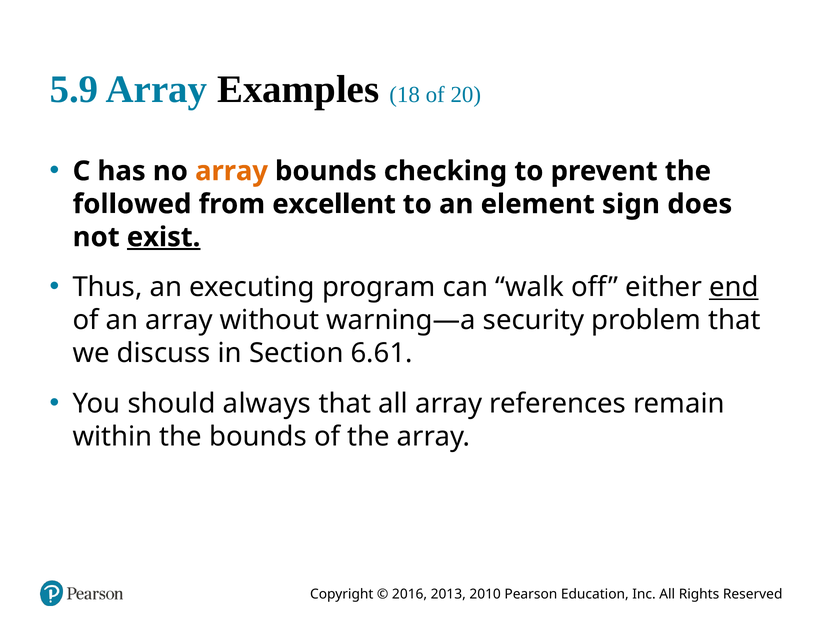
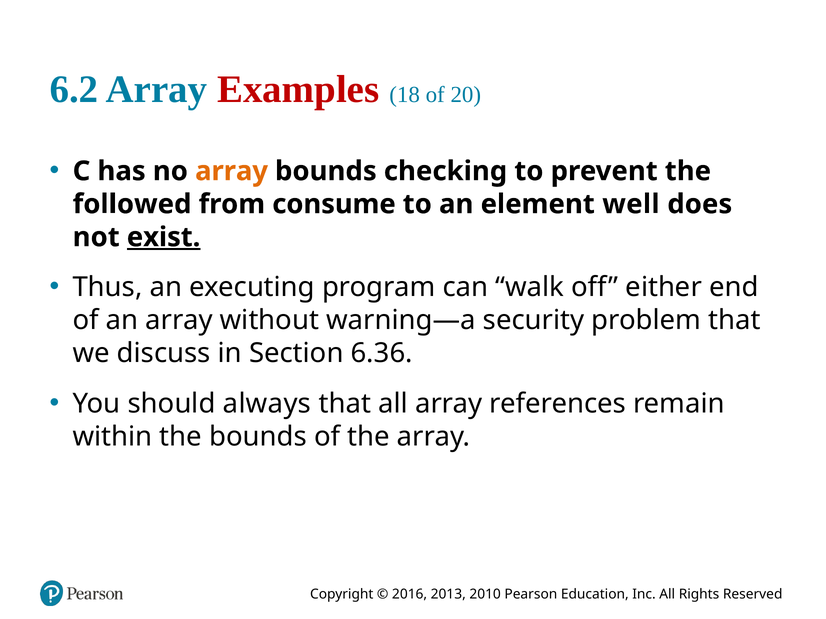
5.9: 5.9 -> 6.2
Examples colour: black -> red
excellent: excellent -> consume
sign: sign -> well
end underline: present -> none
6.61: 6.61 -> 6.36
